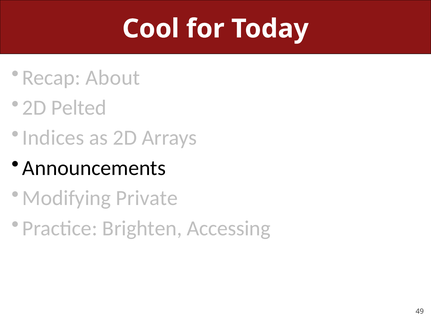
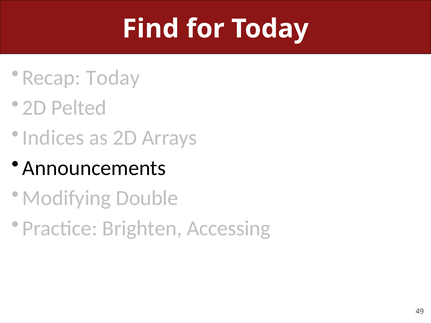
Cool: Cool -> Find
Recap About: About -> Today
Private: Private -> Double
